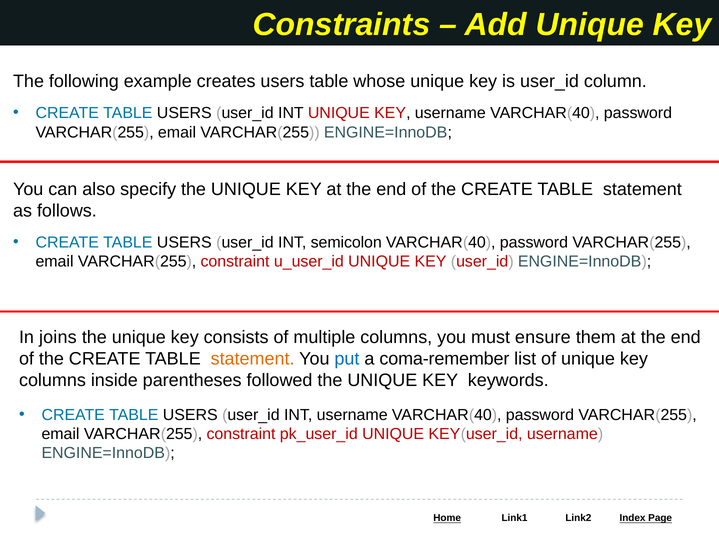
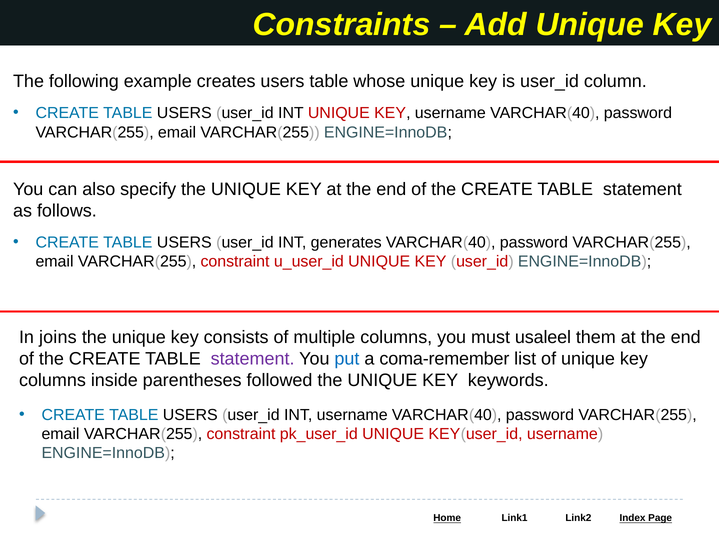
semicolon: semicolon -> generates
ensure: ensure -> usaleel
statement at (253, 359) colour: orange -> purple
